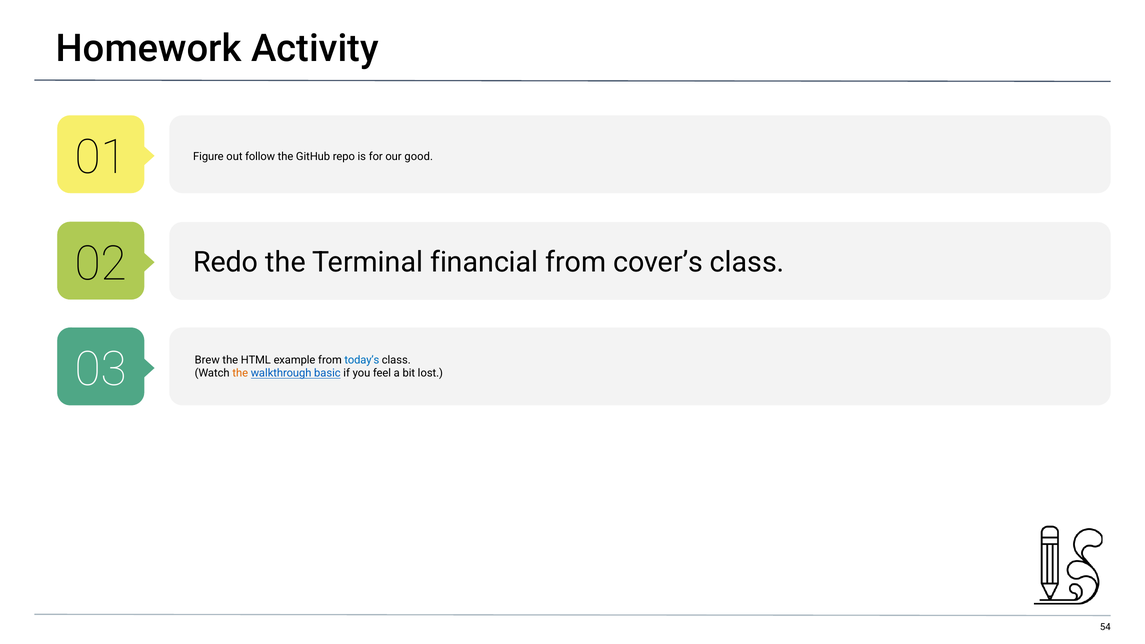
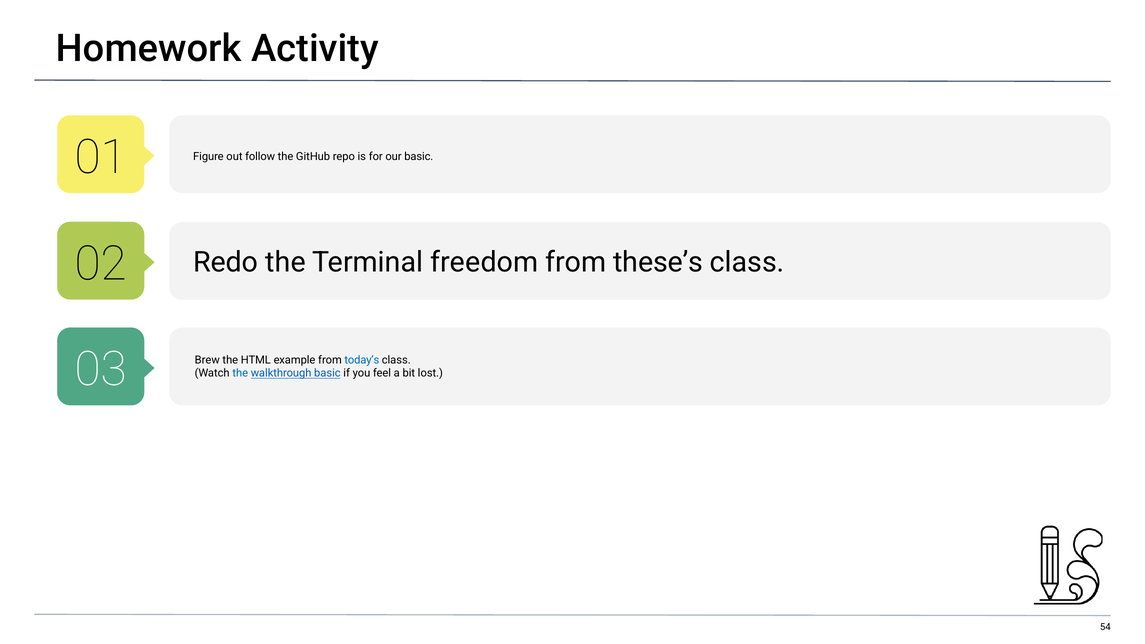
our good: good -> basic
financial: financial -> freedom
cover’s: cover’s -> these’s
the at (240, 373) colour: orange -> blue
